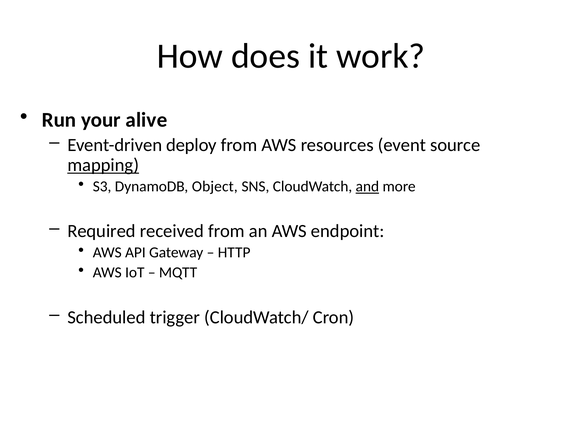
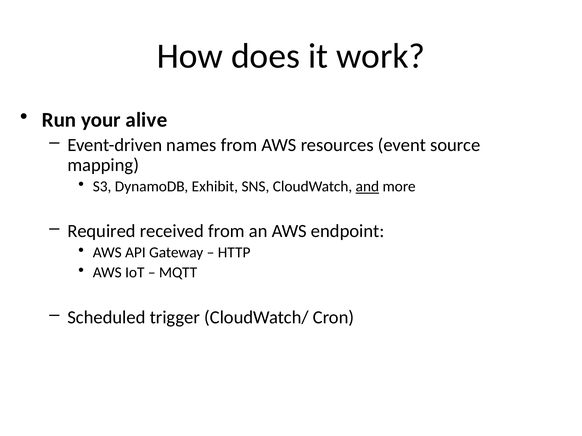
deploy: deploy -> names
mapping underline: present -> none
Object: Object -> Exhibit
